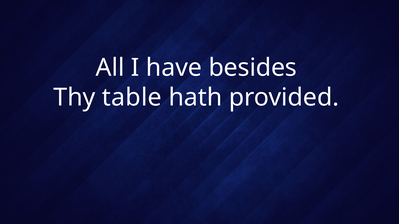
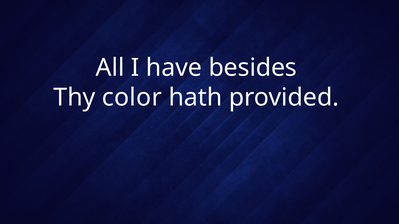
table: table -> color
